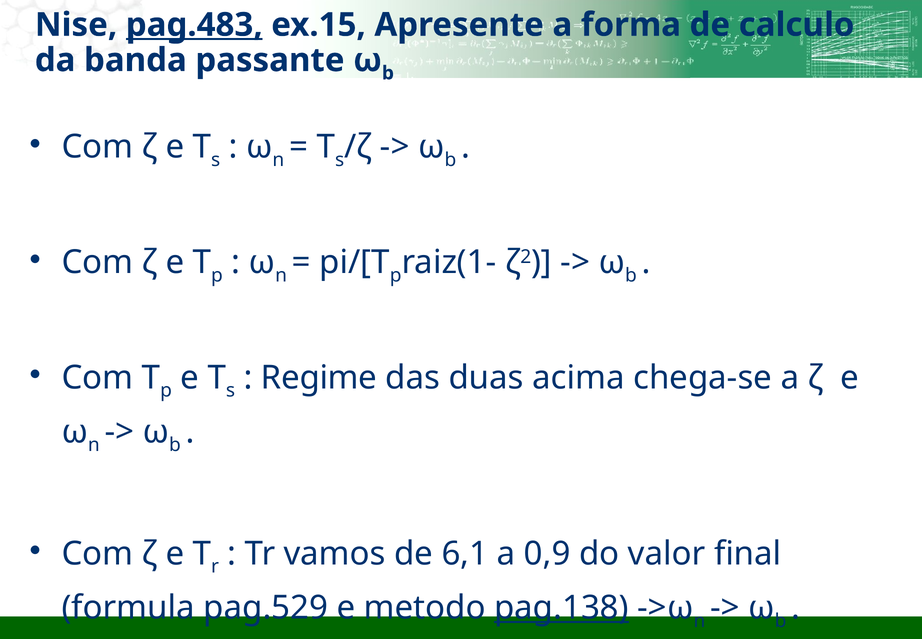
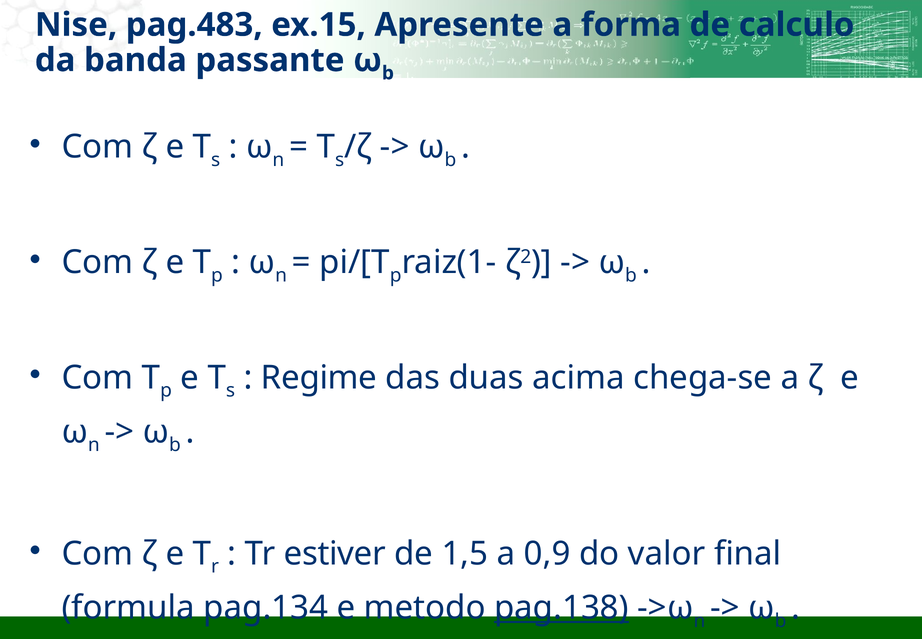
pag.483 underline: present -> none
vamos: vamos -> estiver
6,1: 6,1 -> 1,5
pag.529: pag.529 -> pag.134
